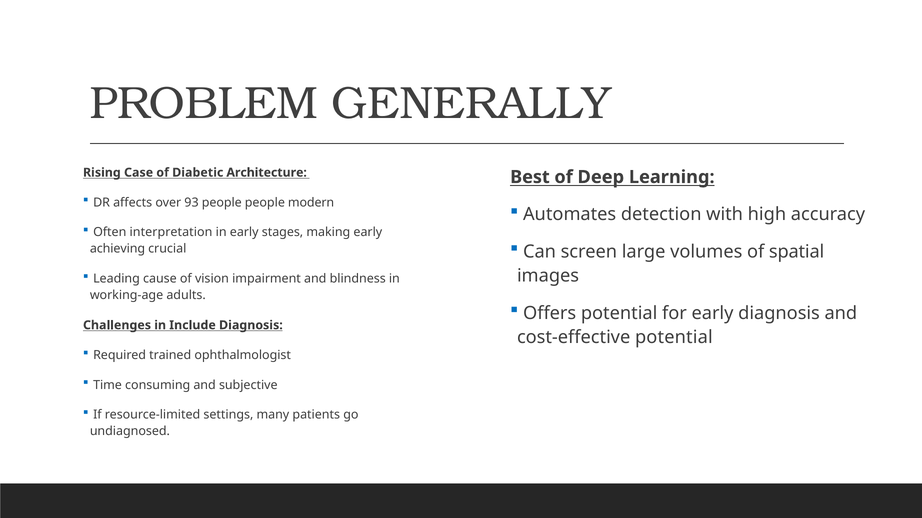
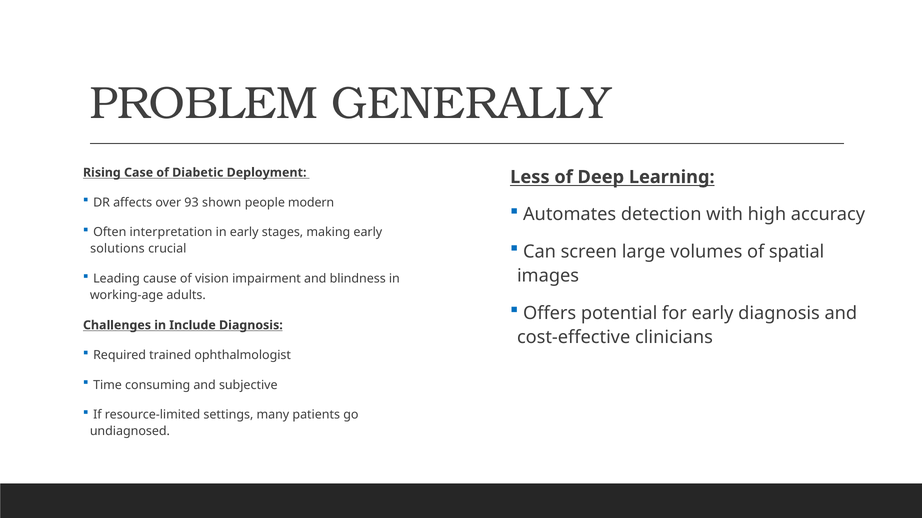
Architecture: Architecture -> Deployment
Best: Best -> Less
93 people: people -> shown
achieving: achieving -> solutions
cost-effective potential: potential -> clinicians
